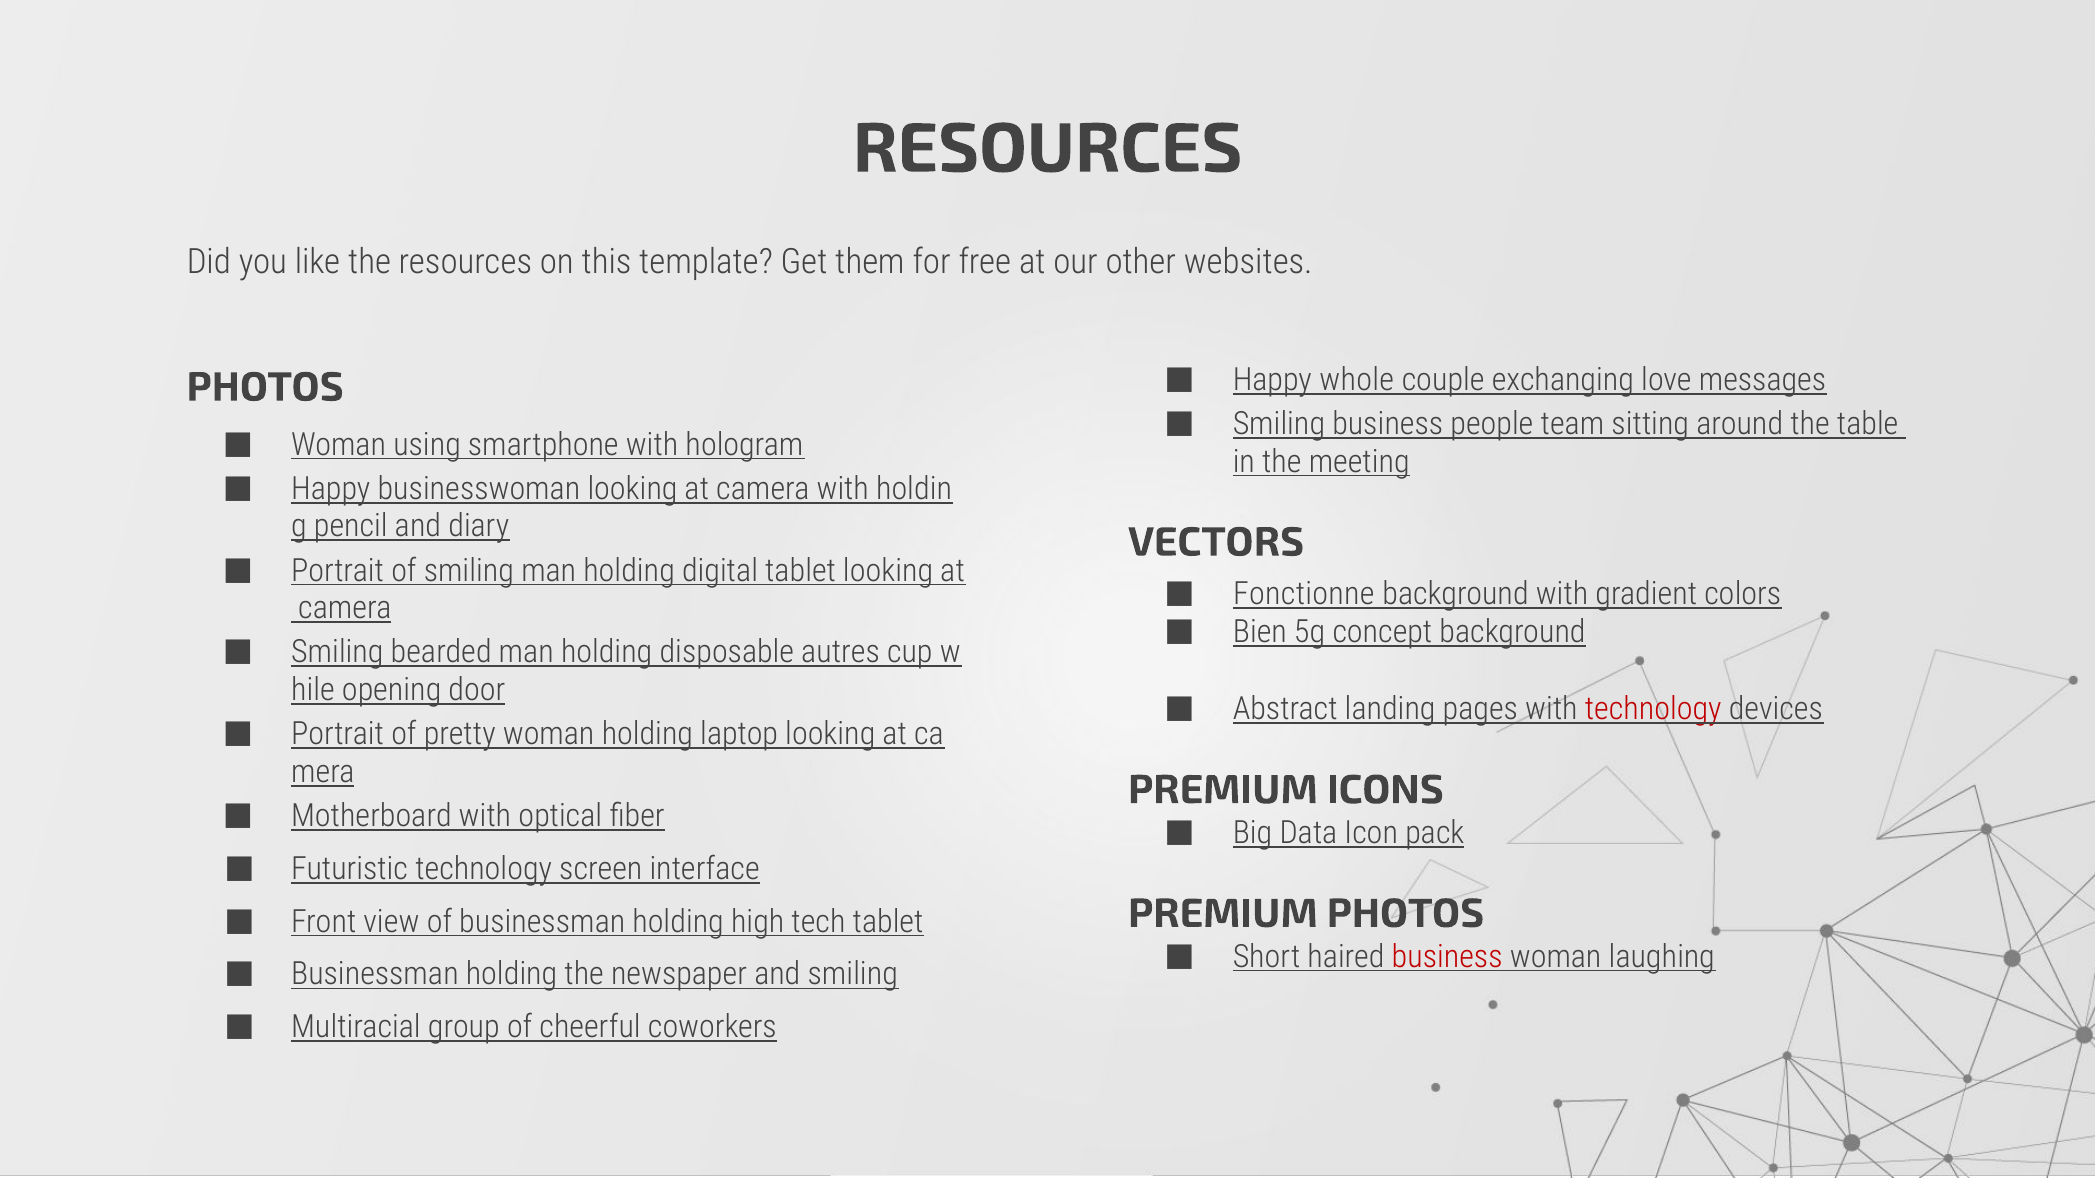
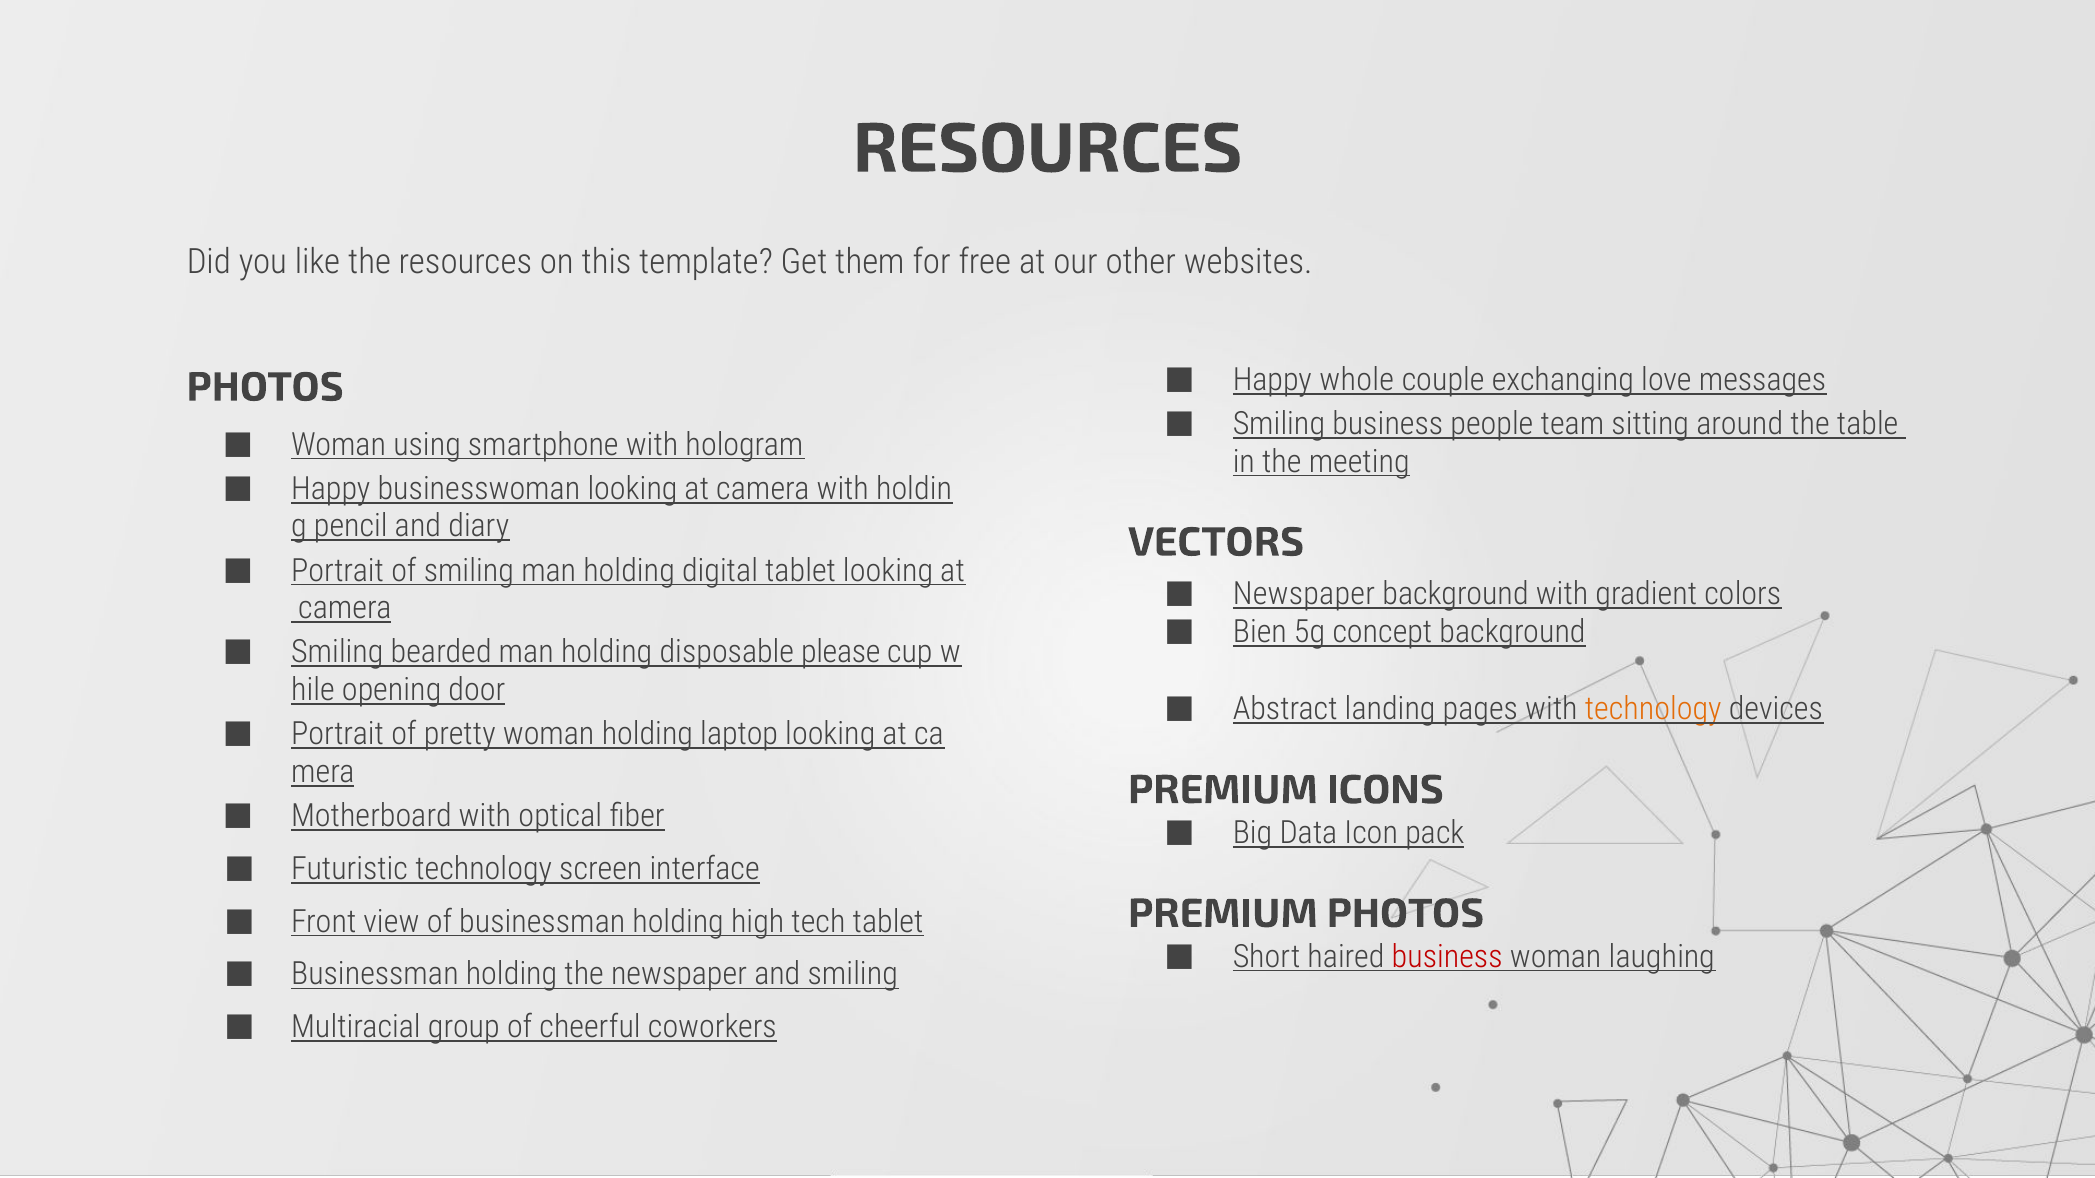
Fonctionne at (1304, 594): Fonctionne -> Newspaper
autres: autres -> please
technology at (1653, 709) colour: red -> orange
